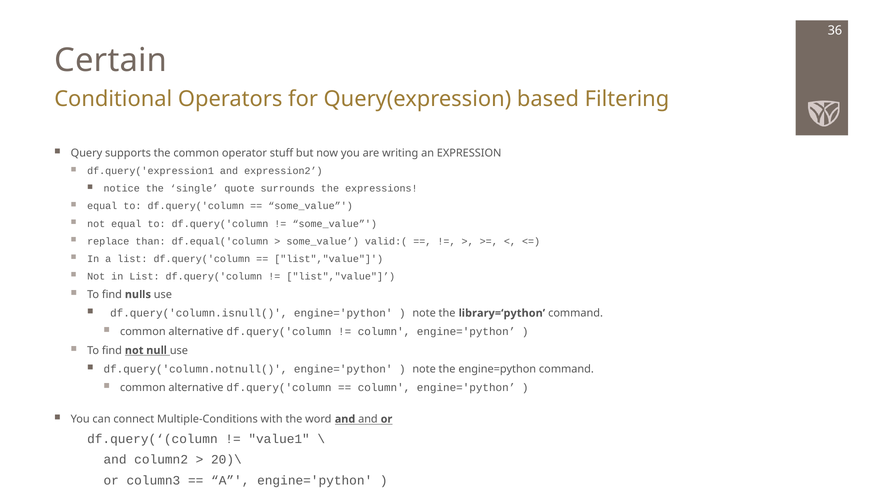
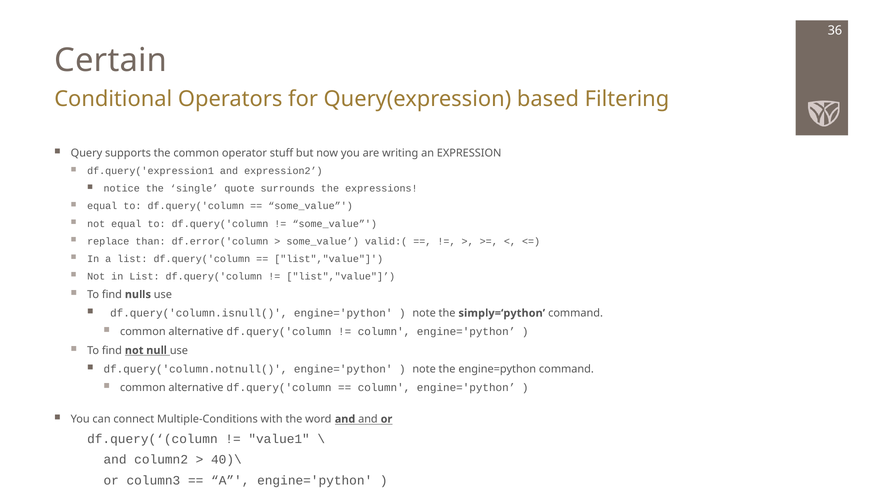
df.equal('column: df.equal('column -> df.error('column
library=‘python: library=‘python -> simply=‘python
20)\: 20)\ -> 40)\
